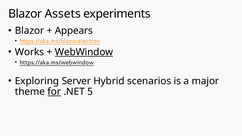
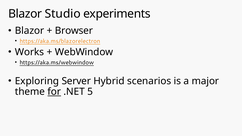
Assets: Assets -> Studio
Appears: Appears -> Browser
WebWindow underline: present -> none
